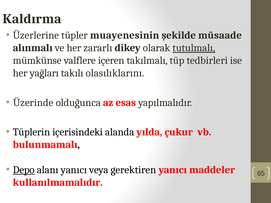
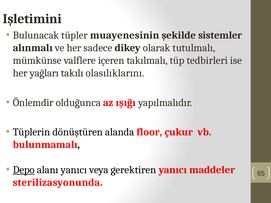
Kaldırma: Kaldırma -> Işletimini
Üzerlerine: Üzerlerine -> Bulunacak
müsaade: müsaade -> sistemler
zararlı: zararlı -> sadece
tutulmalı underline: present -> none
Üzerinde: Üzerinde -> Önlemdir
esas: esas -> ışığı
içerisindeki: içerisindeki -> dönüştüren
yılda: yılda -> floor
kullanılmamalıdır: kullanılmamalıdır -> sterilizasyonunda
